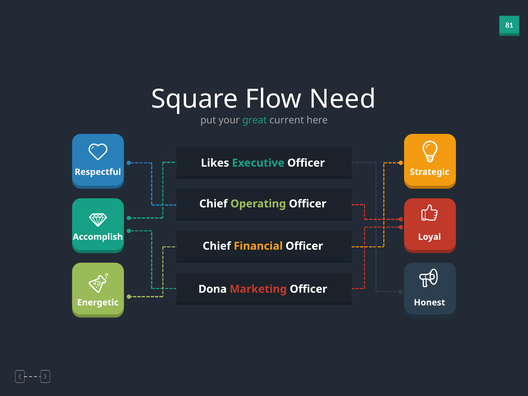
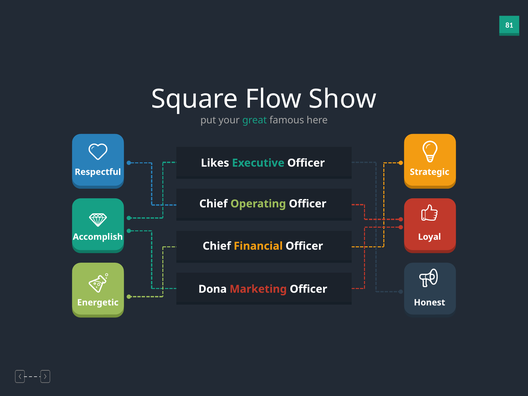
Need: Need -> Show
current: current -> famous
